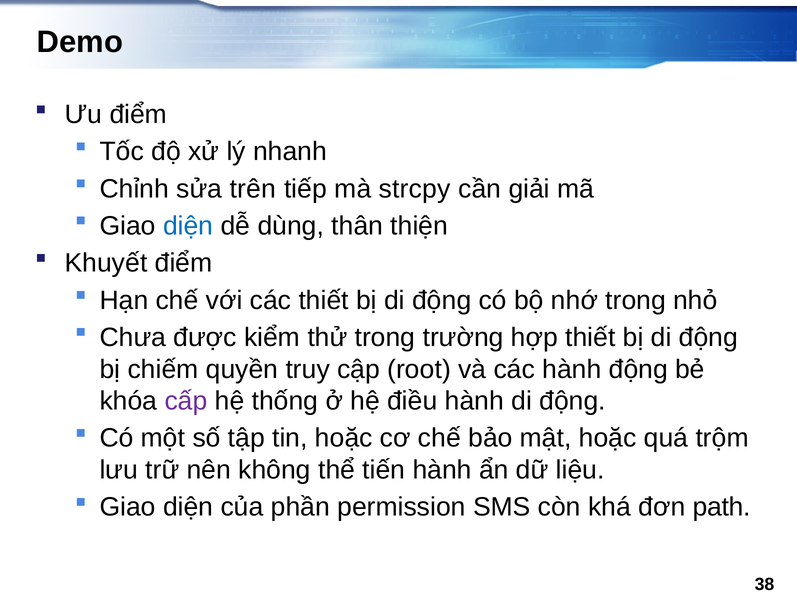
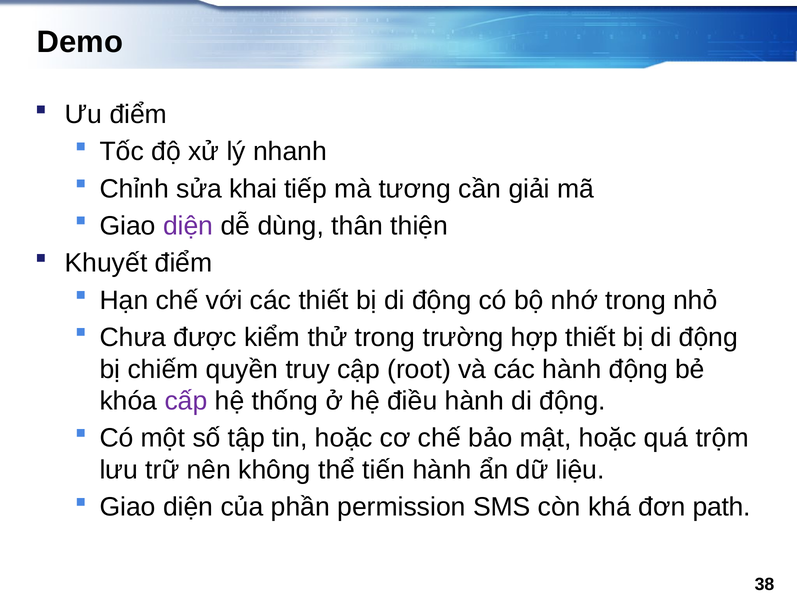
trên: trên -> khai
strcpy: strcpy -> tương
diện at (188, 226) colour: blue -> purple
